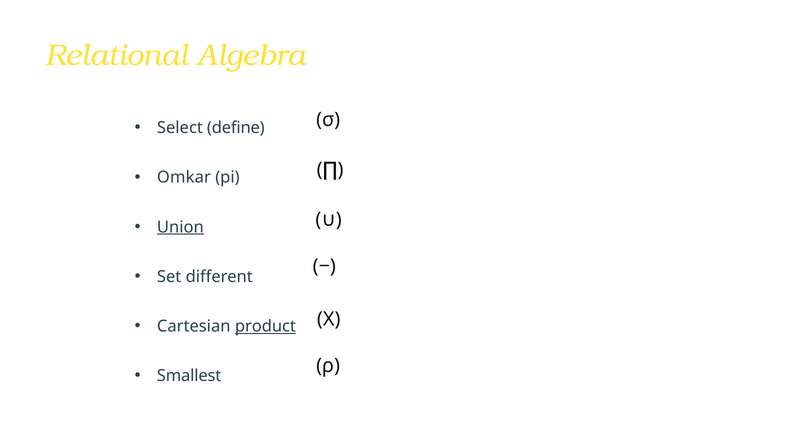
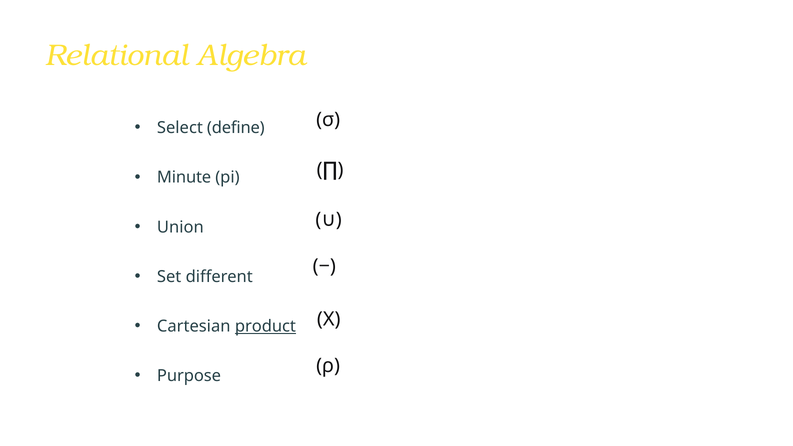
Omkar: Omkar -> Minute
Union underline: present -> none
Smallest: Smallest -> Purpose
